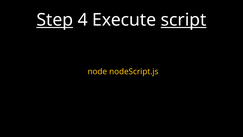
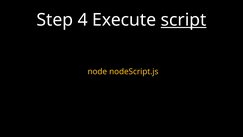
Step underline: present -> none
